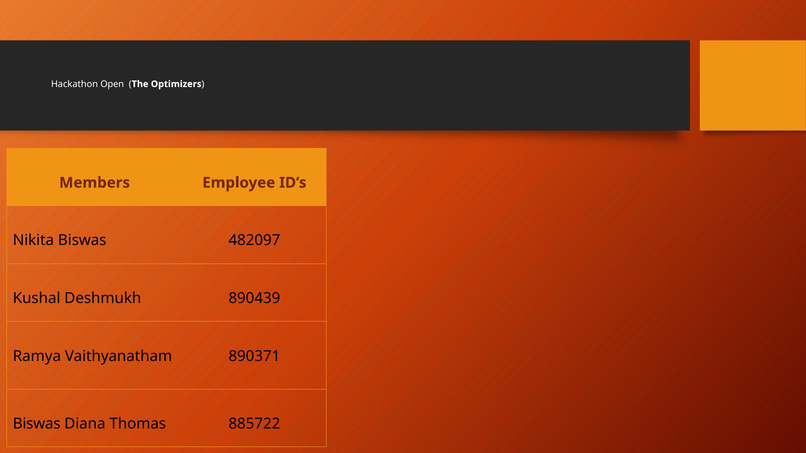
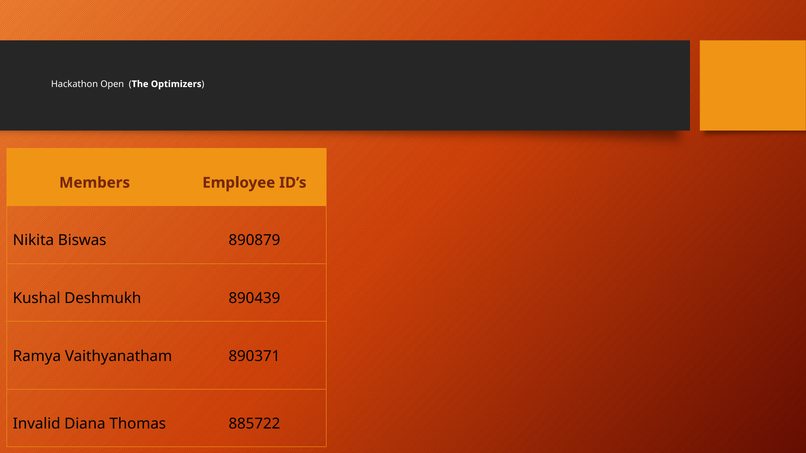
482097: 482097 -> 890879
Biswas at (37, 424): Biswas -> Invalid
